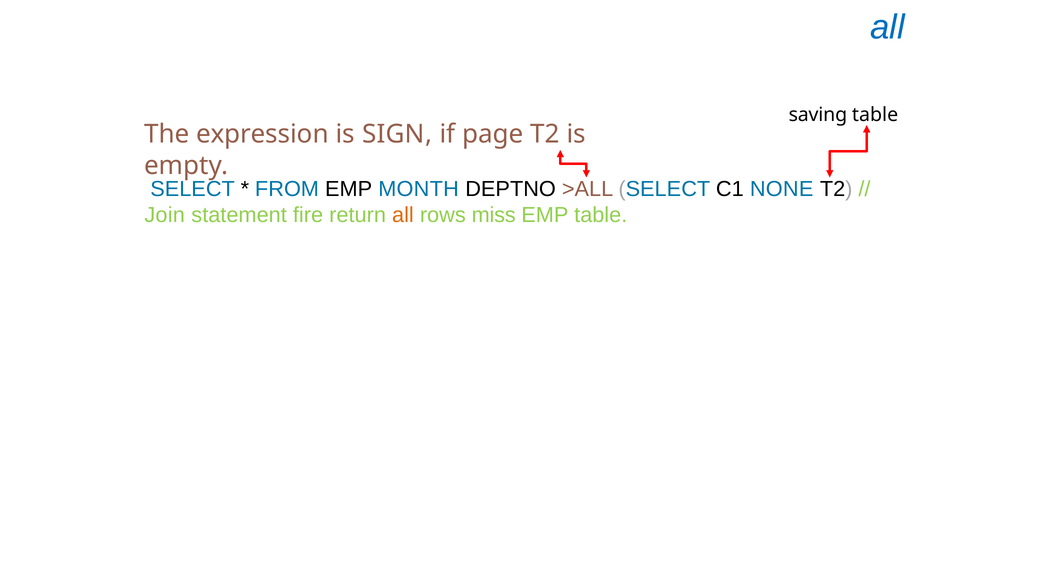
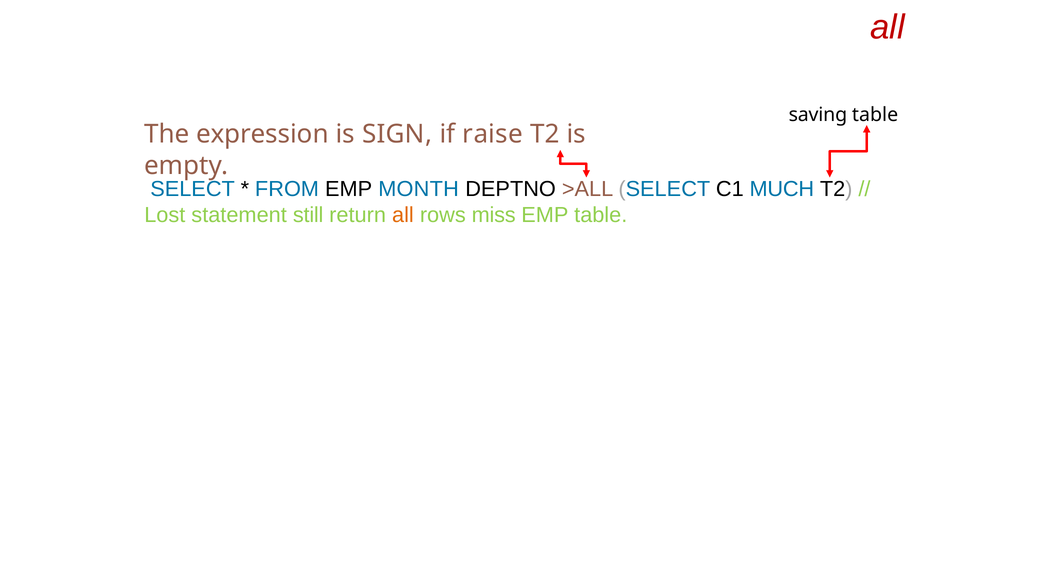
all at (887, 27) colour: blue -> red
page: page -> raise
NONE: NONE -> MUCH
Join: Join -> Lost
fire: fire -> still
